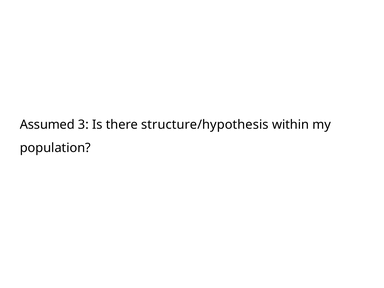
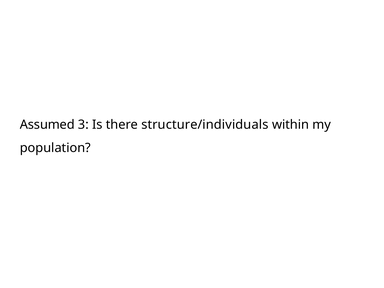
structure/hypothesis: structure/hypothesis -> structure/individuals
